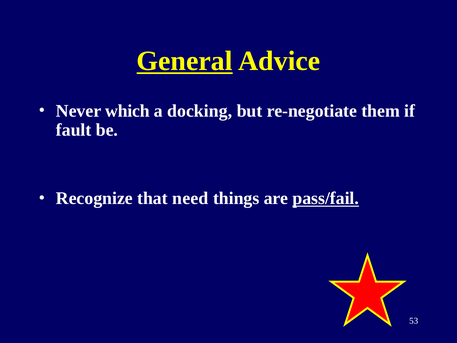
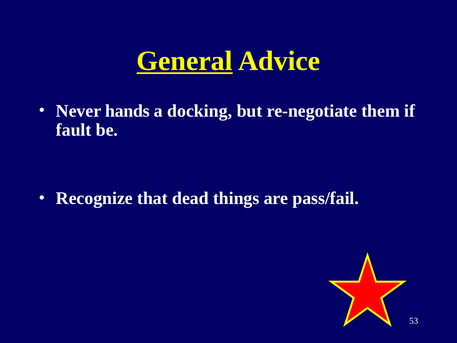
which: which -> hands
need: need -> dead
pass/fail underline: present -> none
